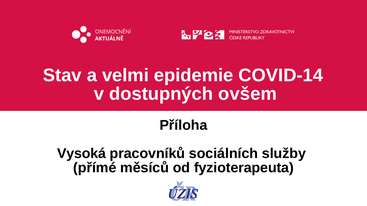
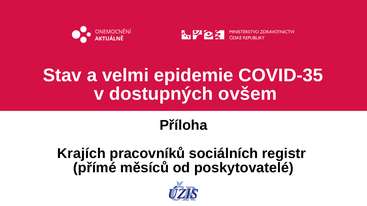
COVID-14: COVID-14 -> COVID-35
Vysoká: Vysoká -> Krajích
služby: služby -> registr
fyzioterapeuta: fyzioterapeuta -> poskytovatelé
